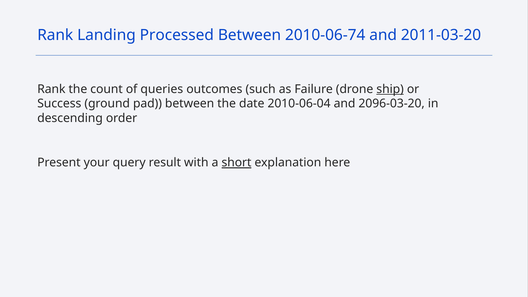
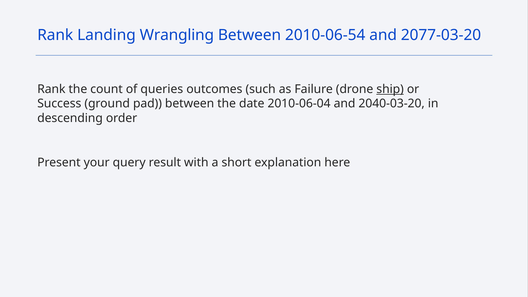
Processed: Processed -> Wrangling
2010-06-74: 2010-06-74 -> 2010-06-54
2011-03-20: 2011-03-20 -> 2077-03-20
2096-03-20: 2096-03-20 -> 2040-03-20
short underline: present -> none
